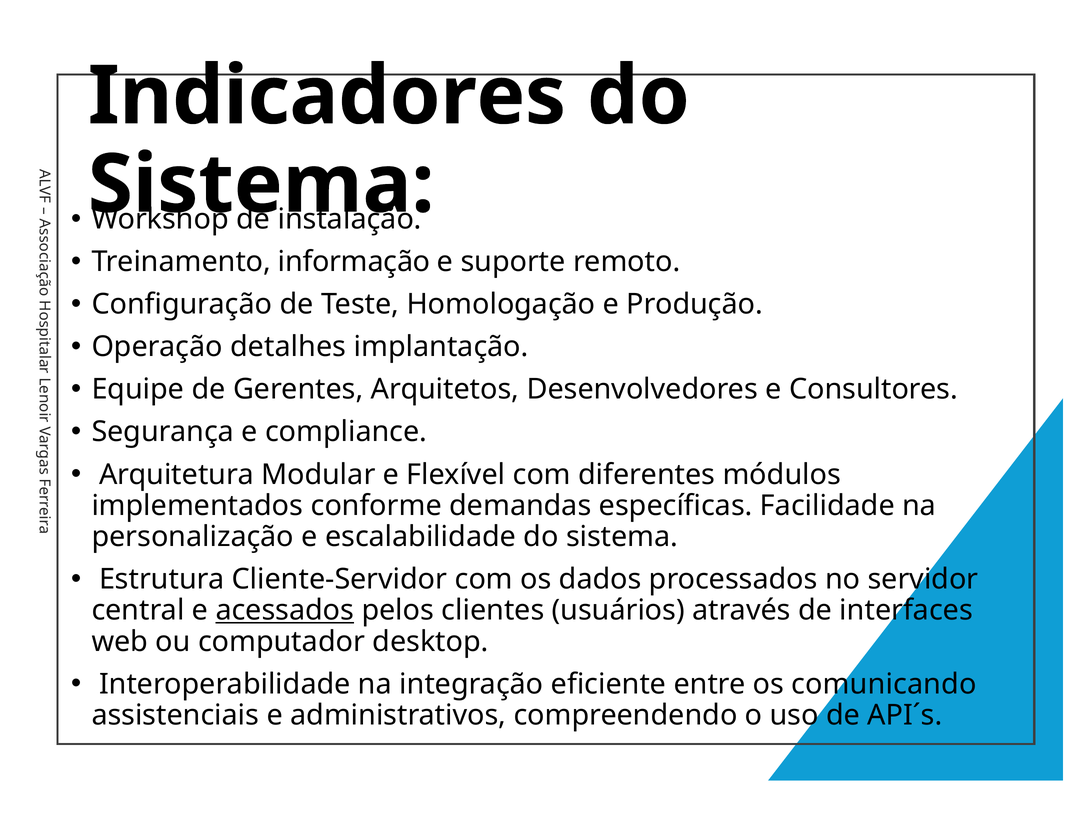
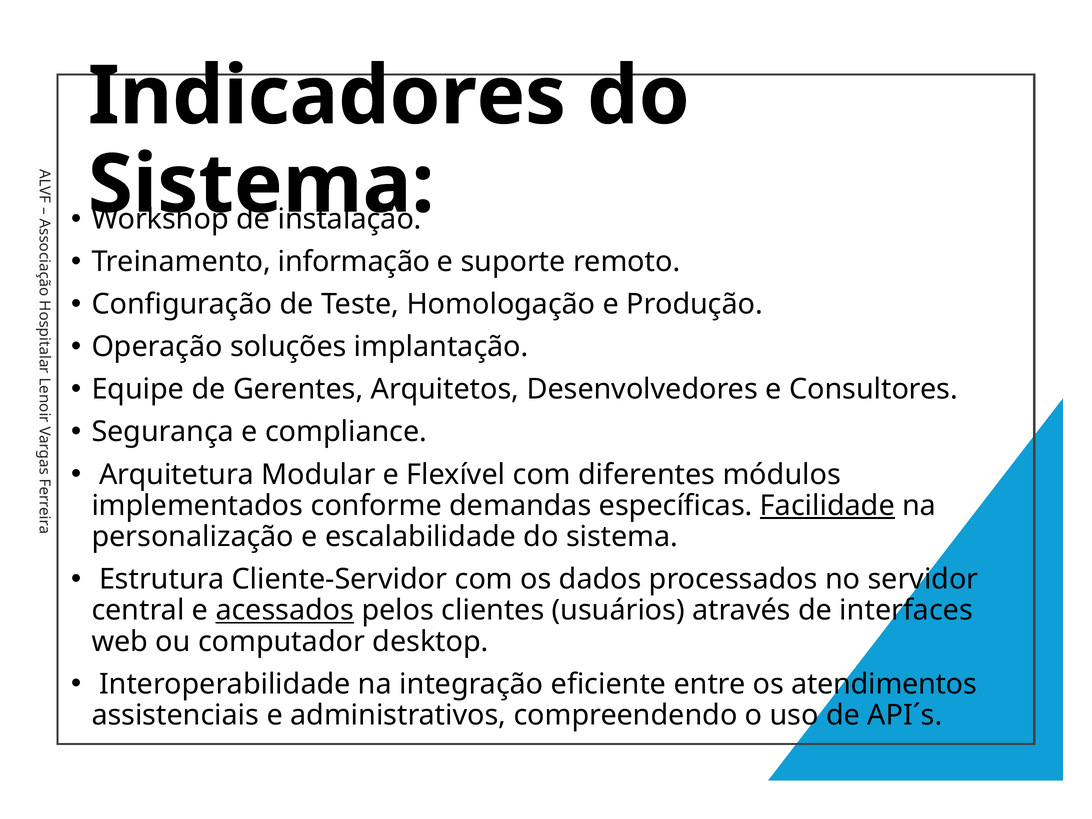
detalhes: detalhes -> soluções
Facilidade underline: none -> present
comunicando: comunicando -> atendimentos
